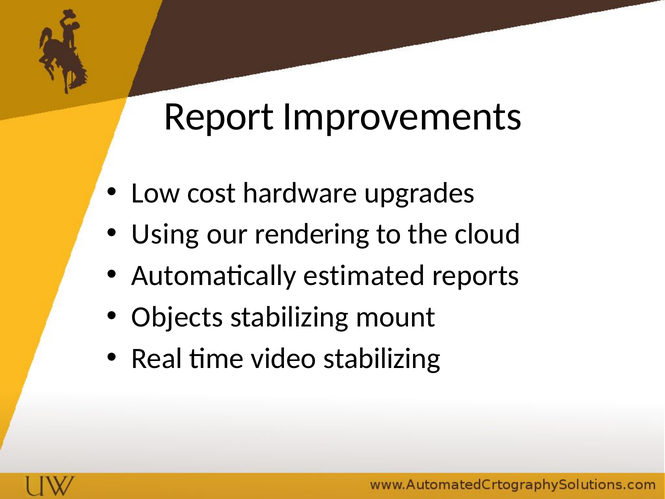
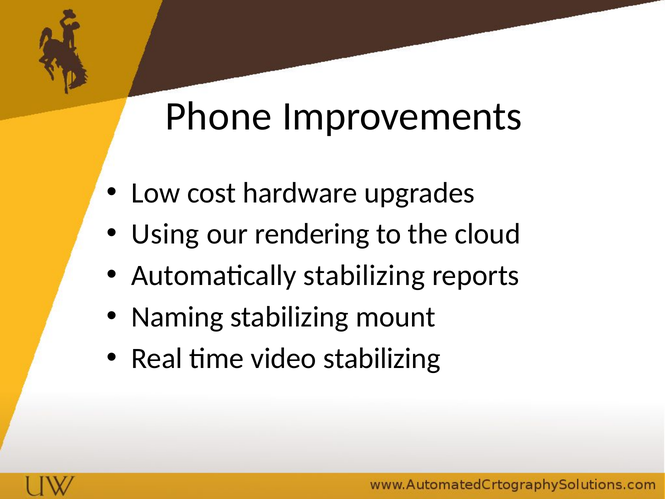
Report: Report -> Phone
Automatically estimated: estimated -> stabilizing
Objects: Objects -> Naming
